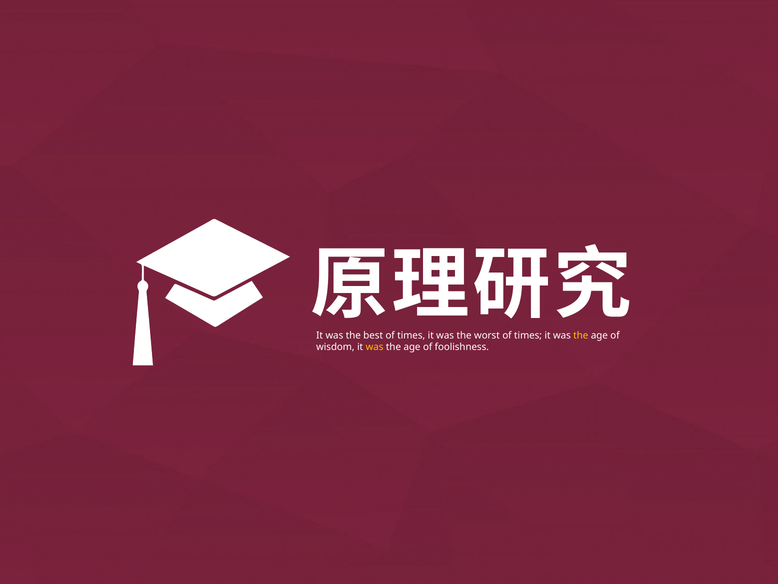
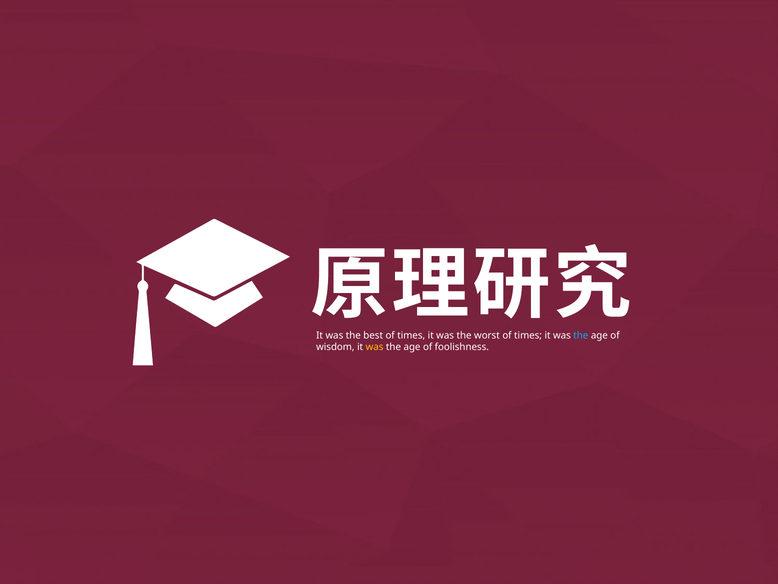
the at (581, 335) colour: yellow -> light blue
